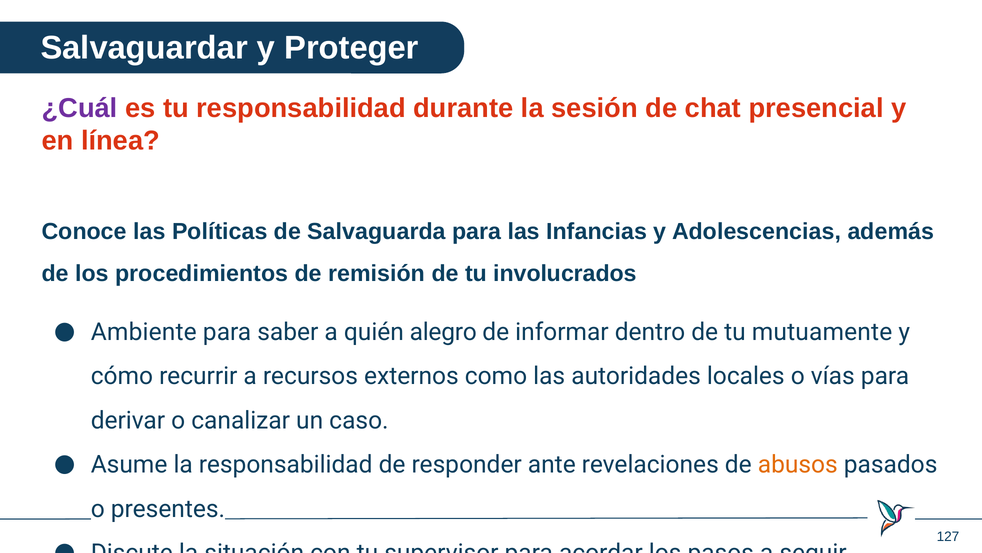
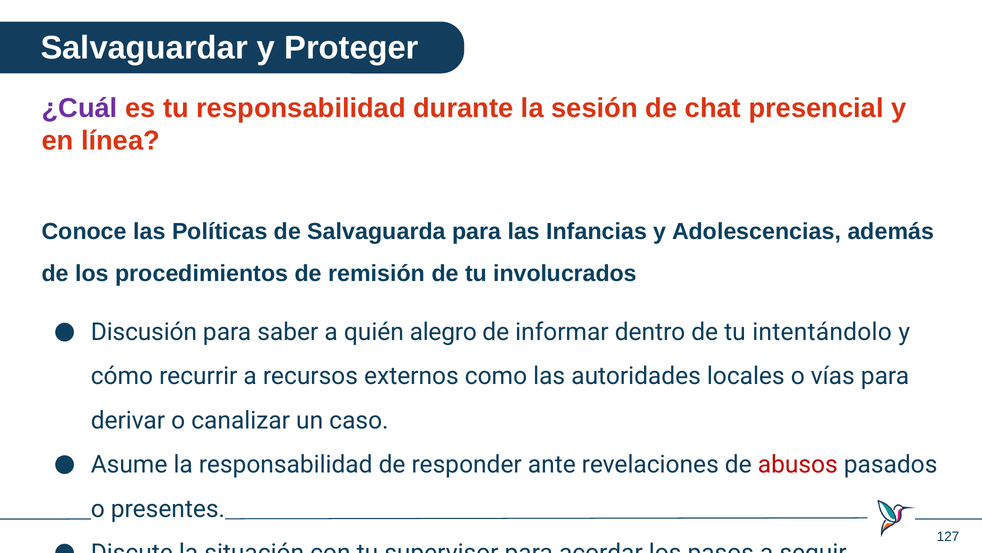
Ambiente: Ambiente -> Discusión
mutuamente: mutuamente -> intentándolo
abusos colour: orange -> red
